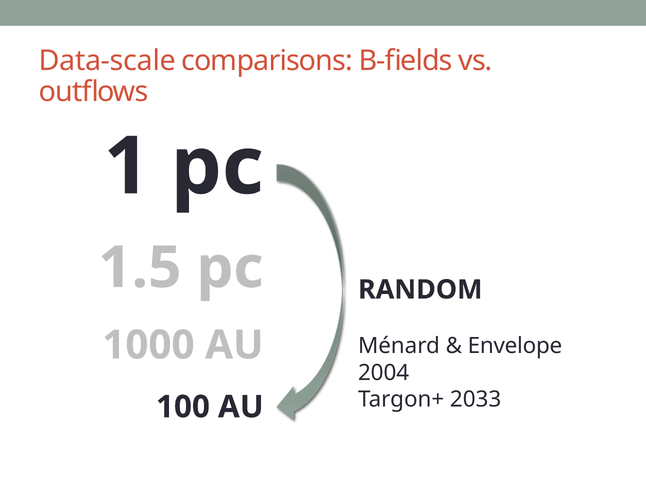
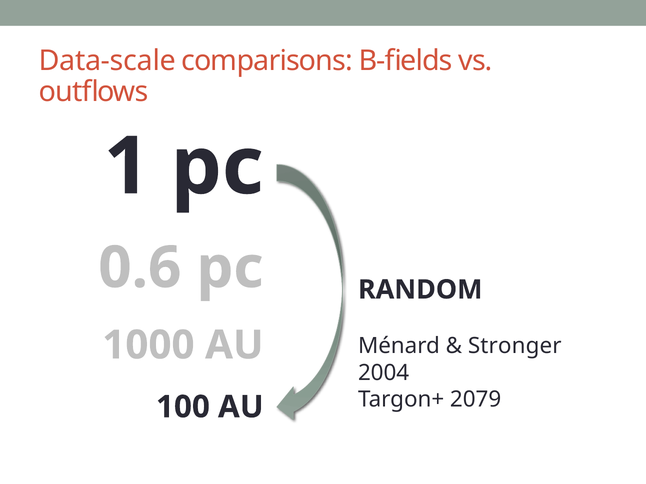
1.5: 1.5 -> 0.6
Envelope: Envelope -> Stronger
2033: 2033 -> 2079
